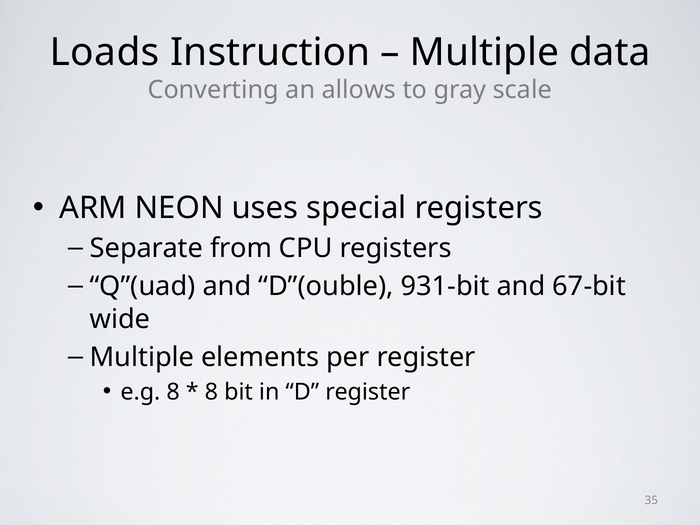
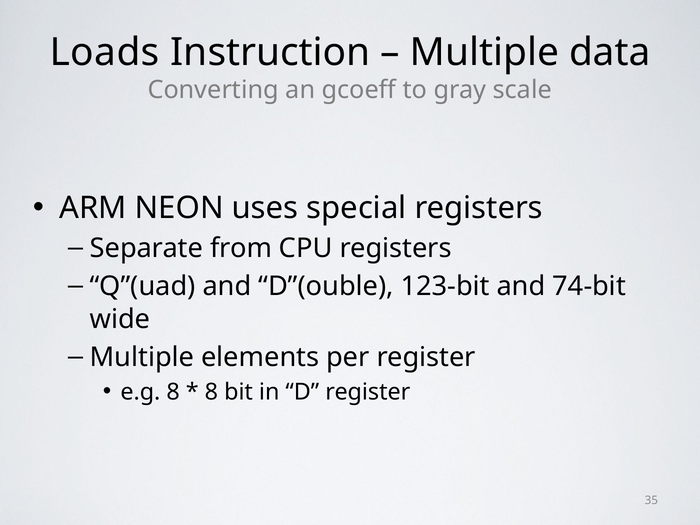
allows: allows -> gcoeff
931-bit: 931-bit -> 123-bit
67-bit: 67-bit -> 74-bit
